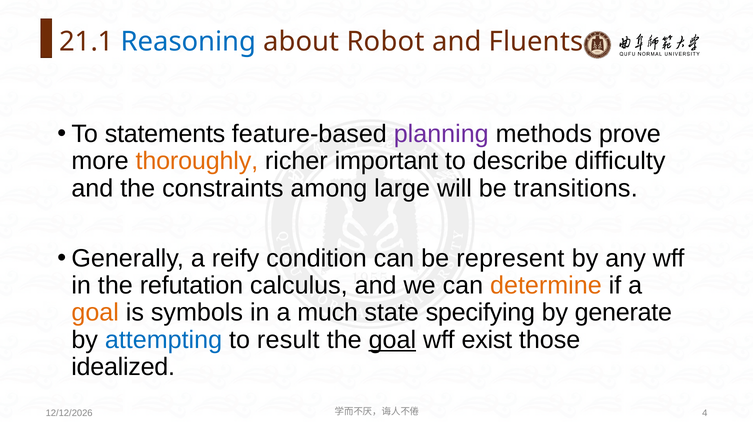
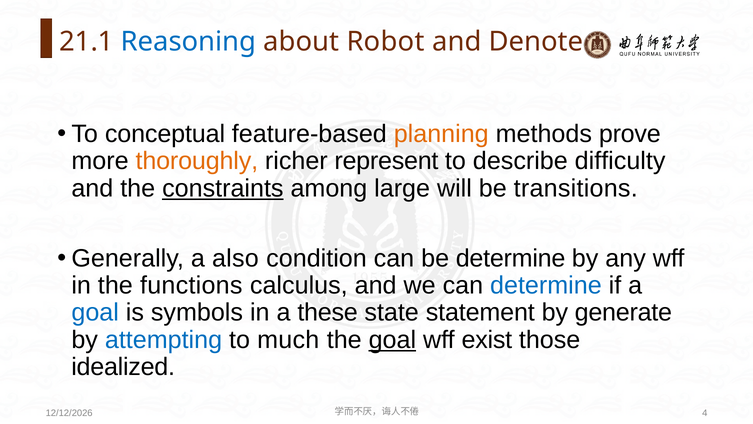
Fluents: Fluents -> Denote
statements: statements -> conceptual
planning colour: purple -> orange
important: important -> represent
constraints underline: none -> present
reify: reify -> also
be represent: represent -> determine
refutation: refutation -> functions
determine at (546, 285) colour: orange -> blue
goal at (95, 312) colour: orange -> blue
much: much -> these
specifying: specifying -> statement
result: result -> much
